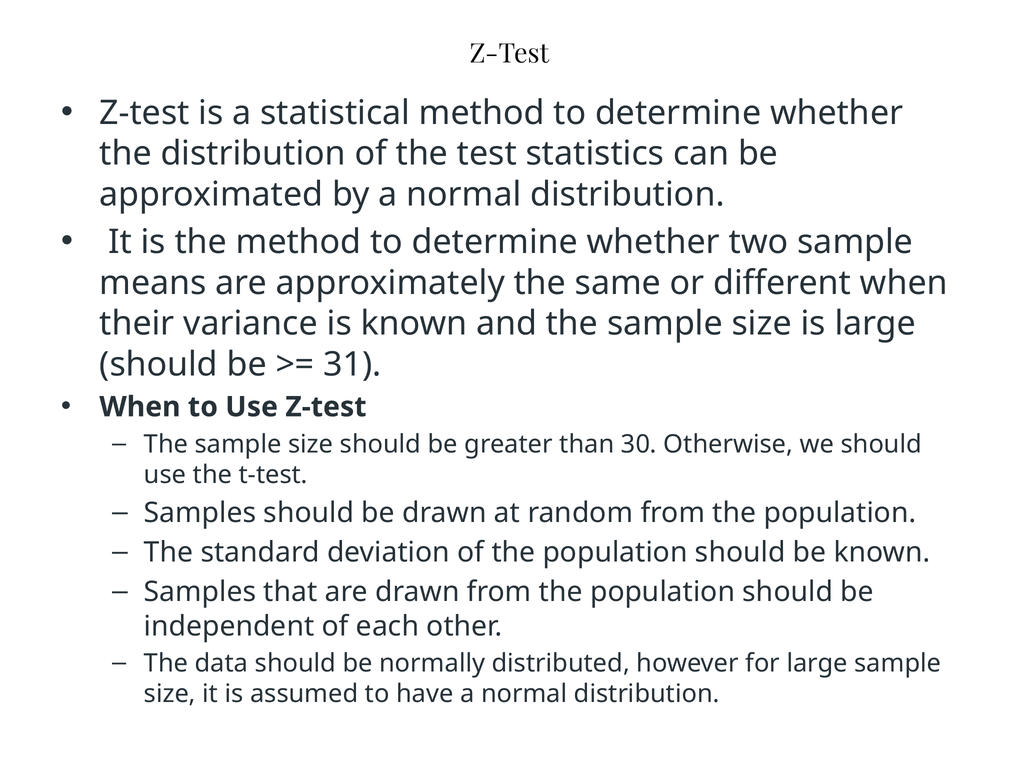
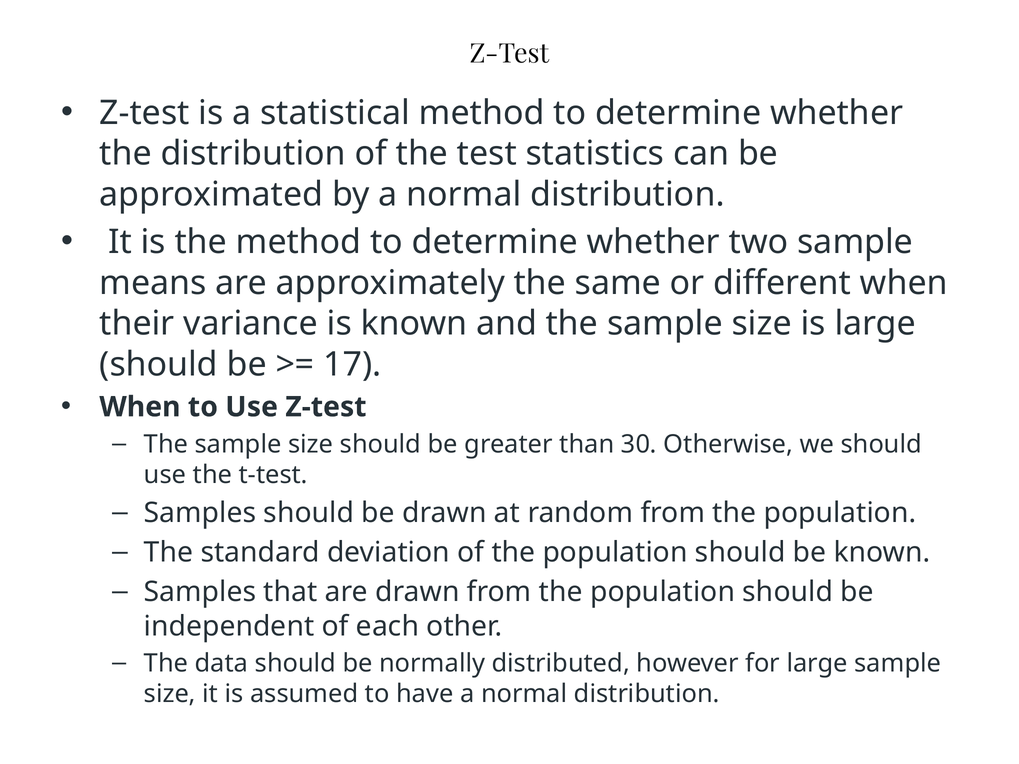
31: 31 -> 17
